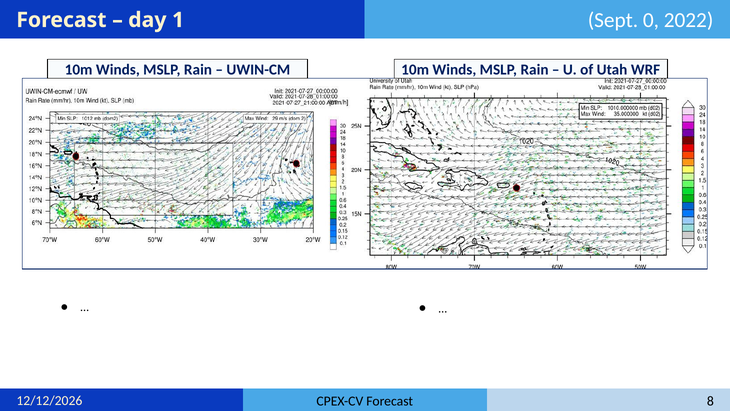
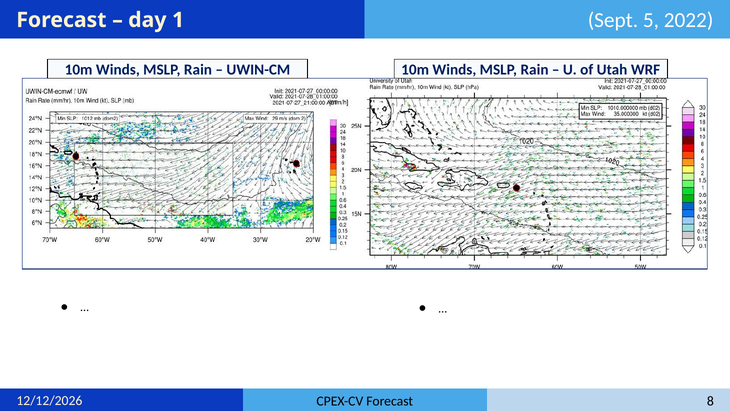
0: 0 -> 5
